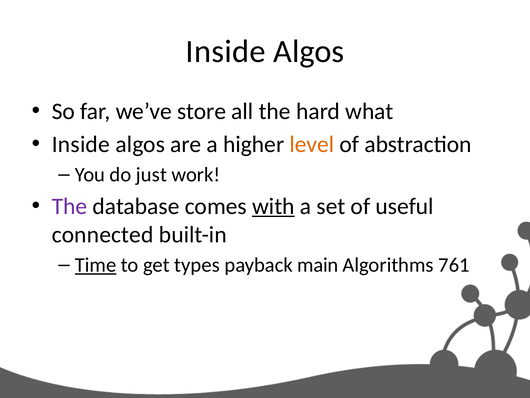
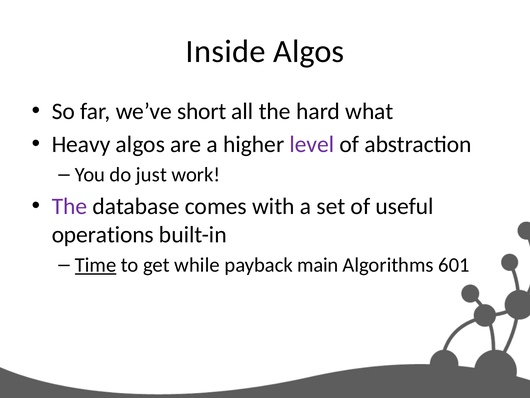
store: store -> short
Inside at (81, 144): Inside -> Heavy
level colour: orange -> purple
with underline: present -> none
connected: connected -> operations
types: types -> while
761: 761 -> 601
